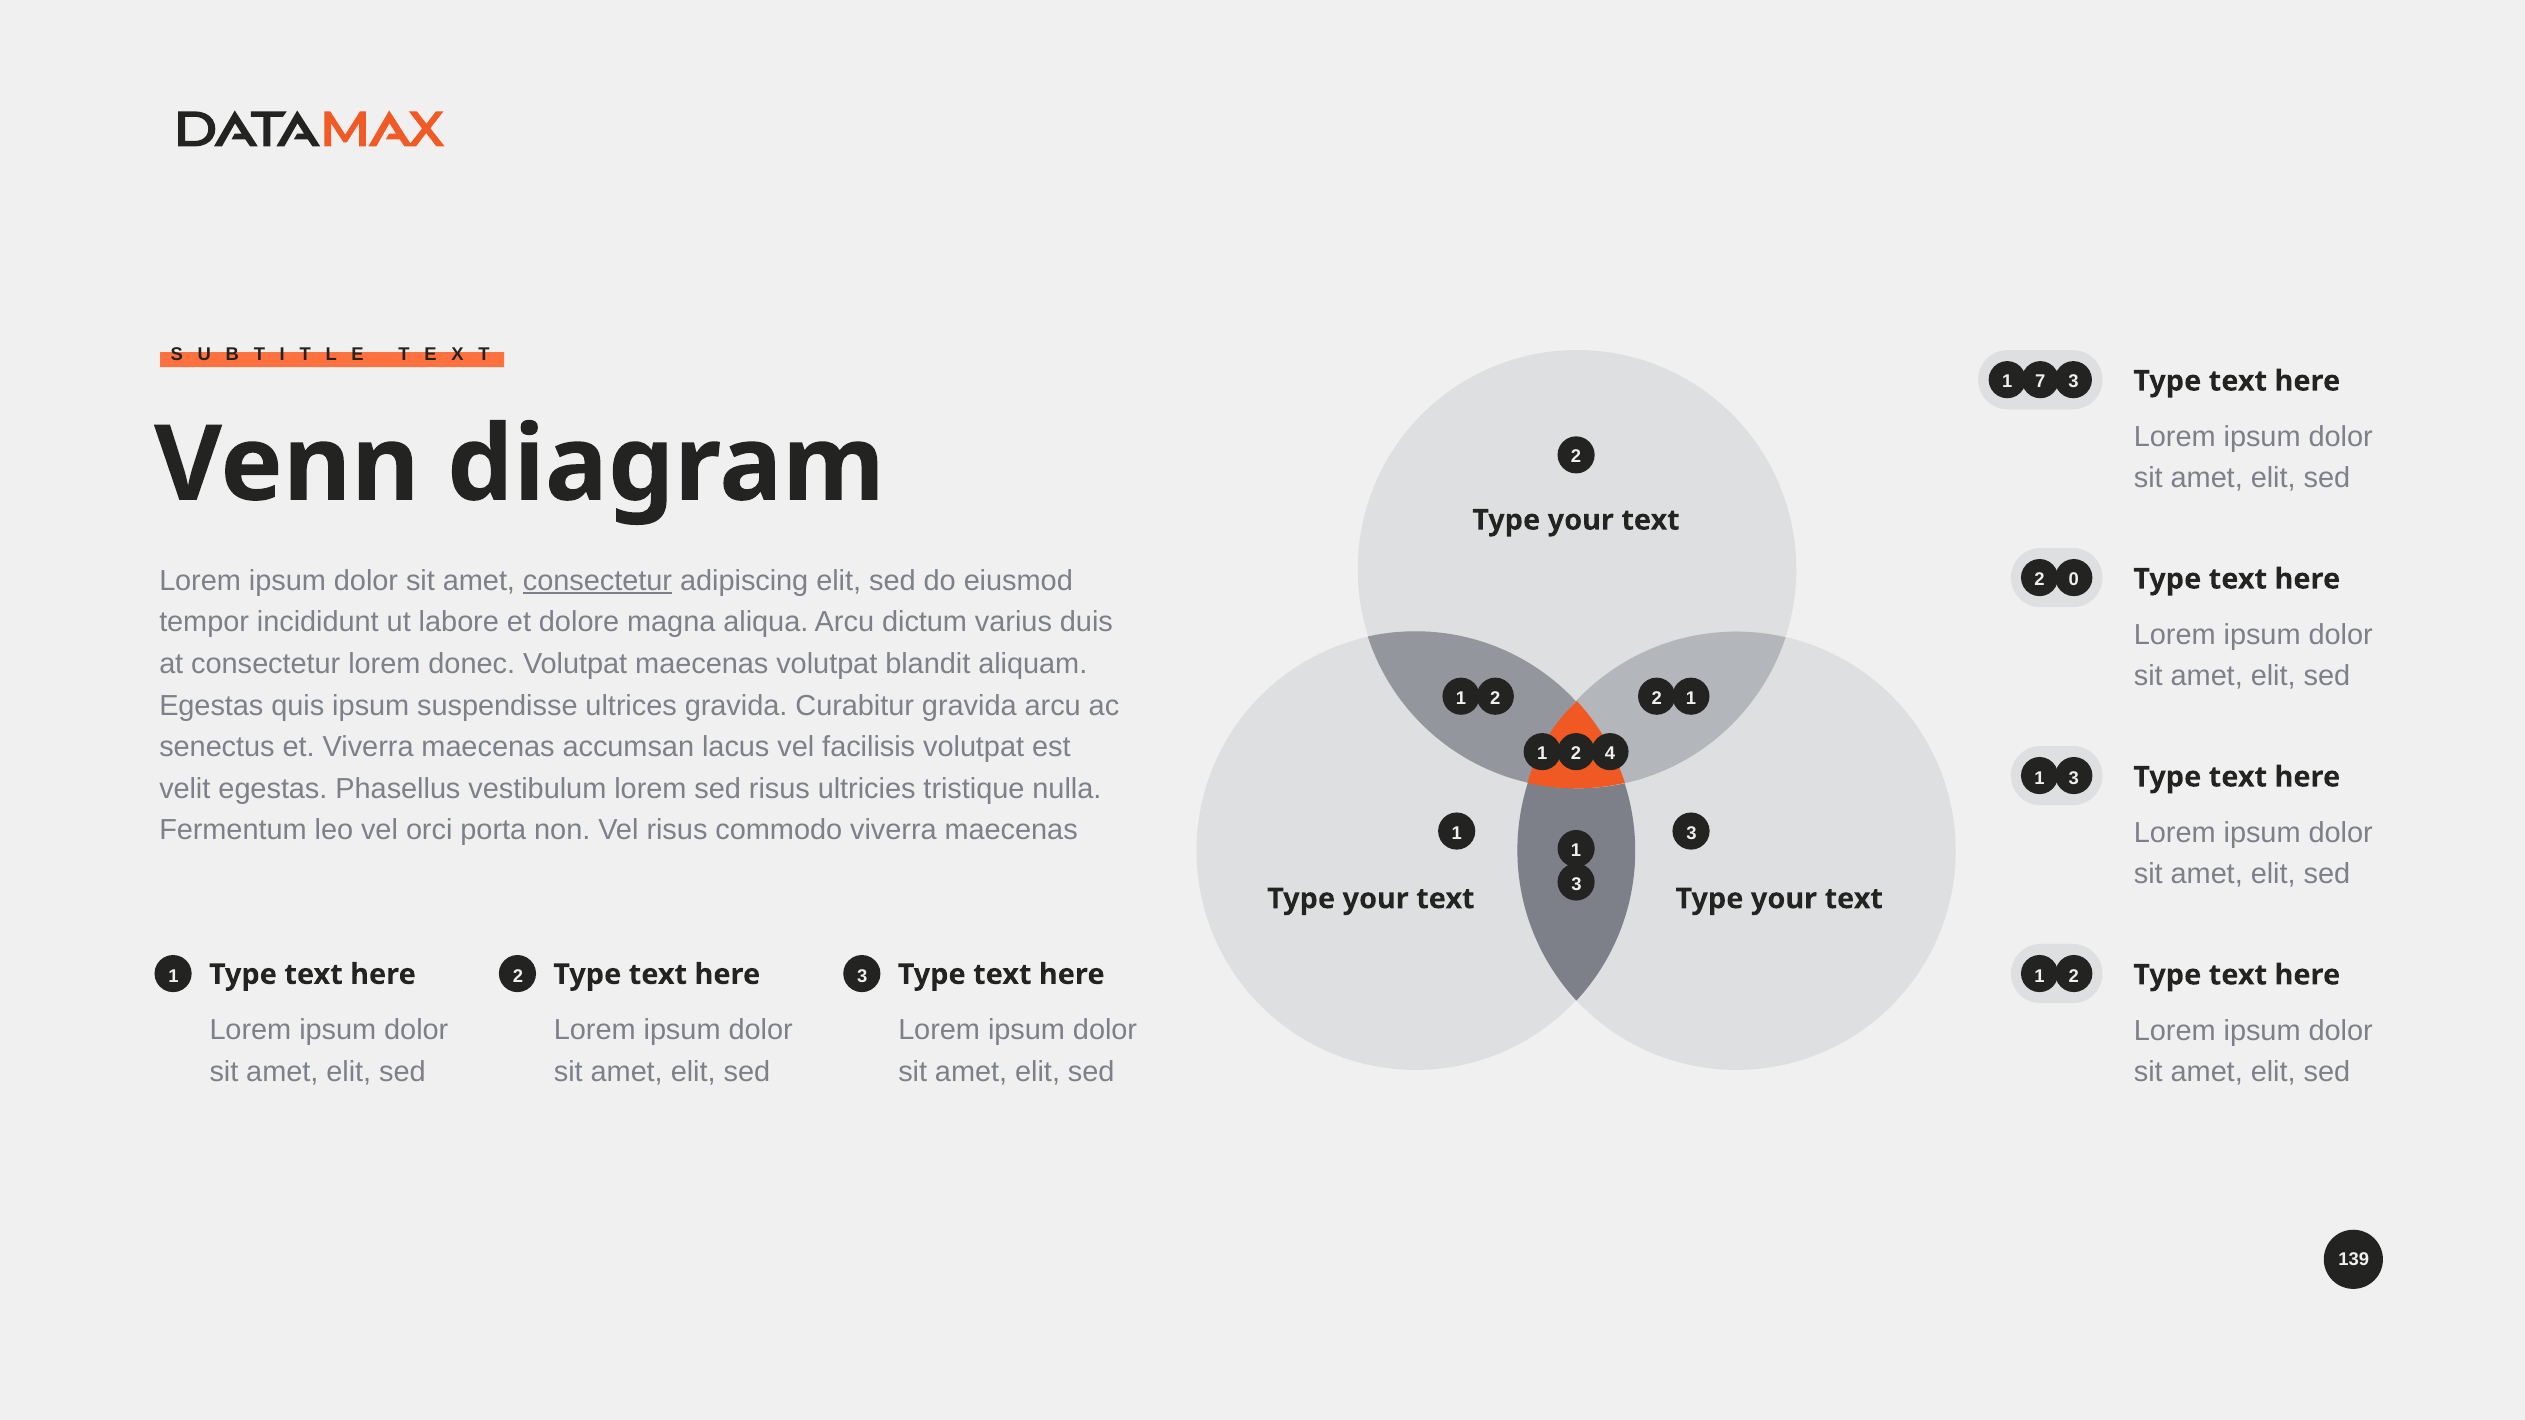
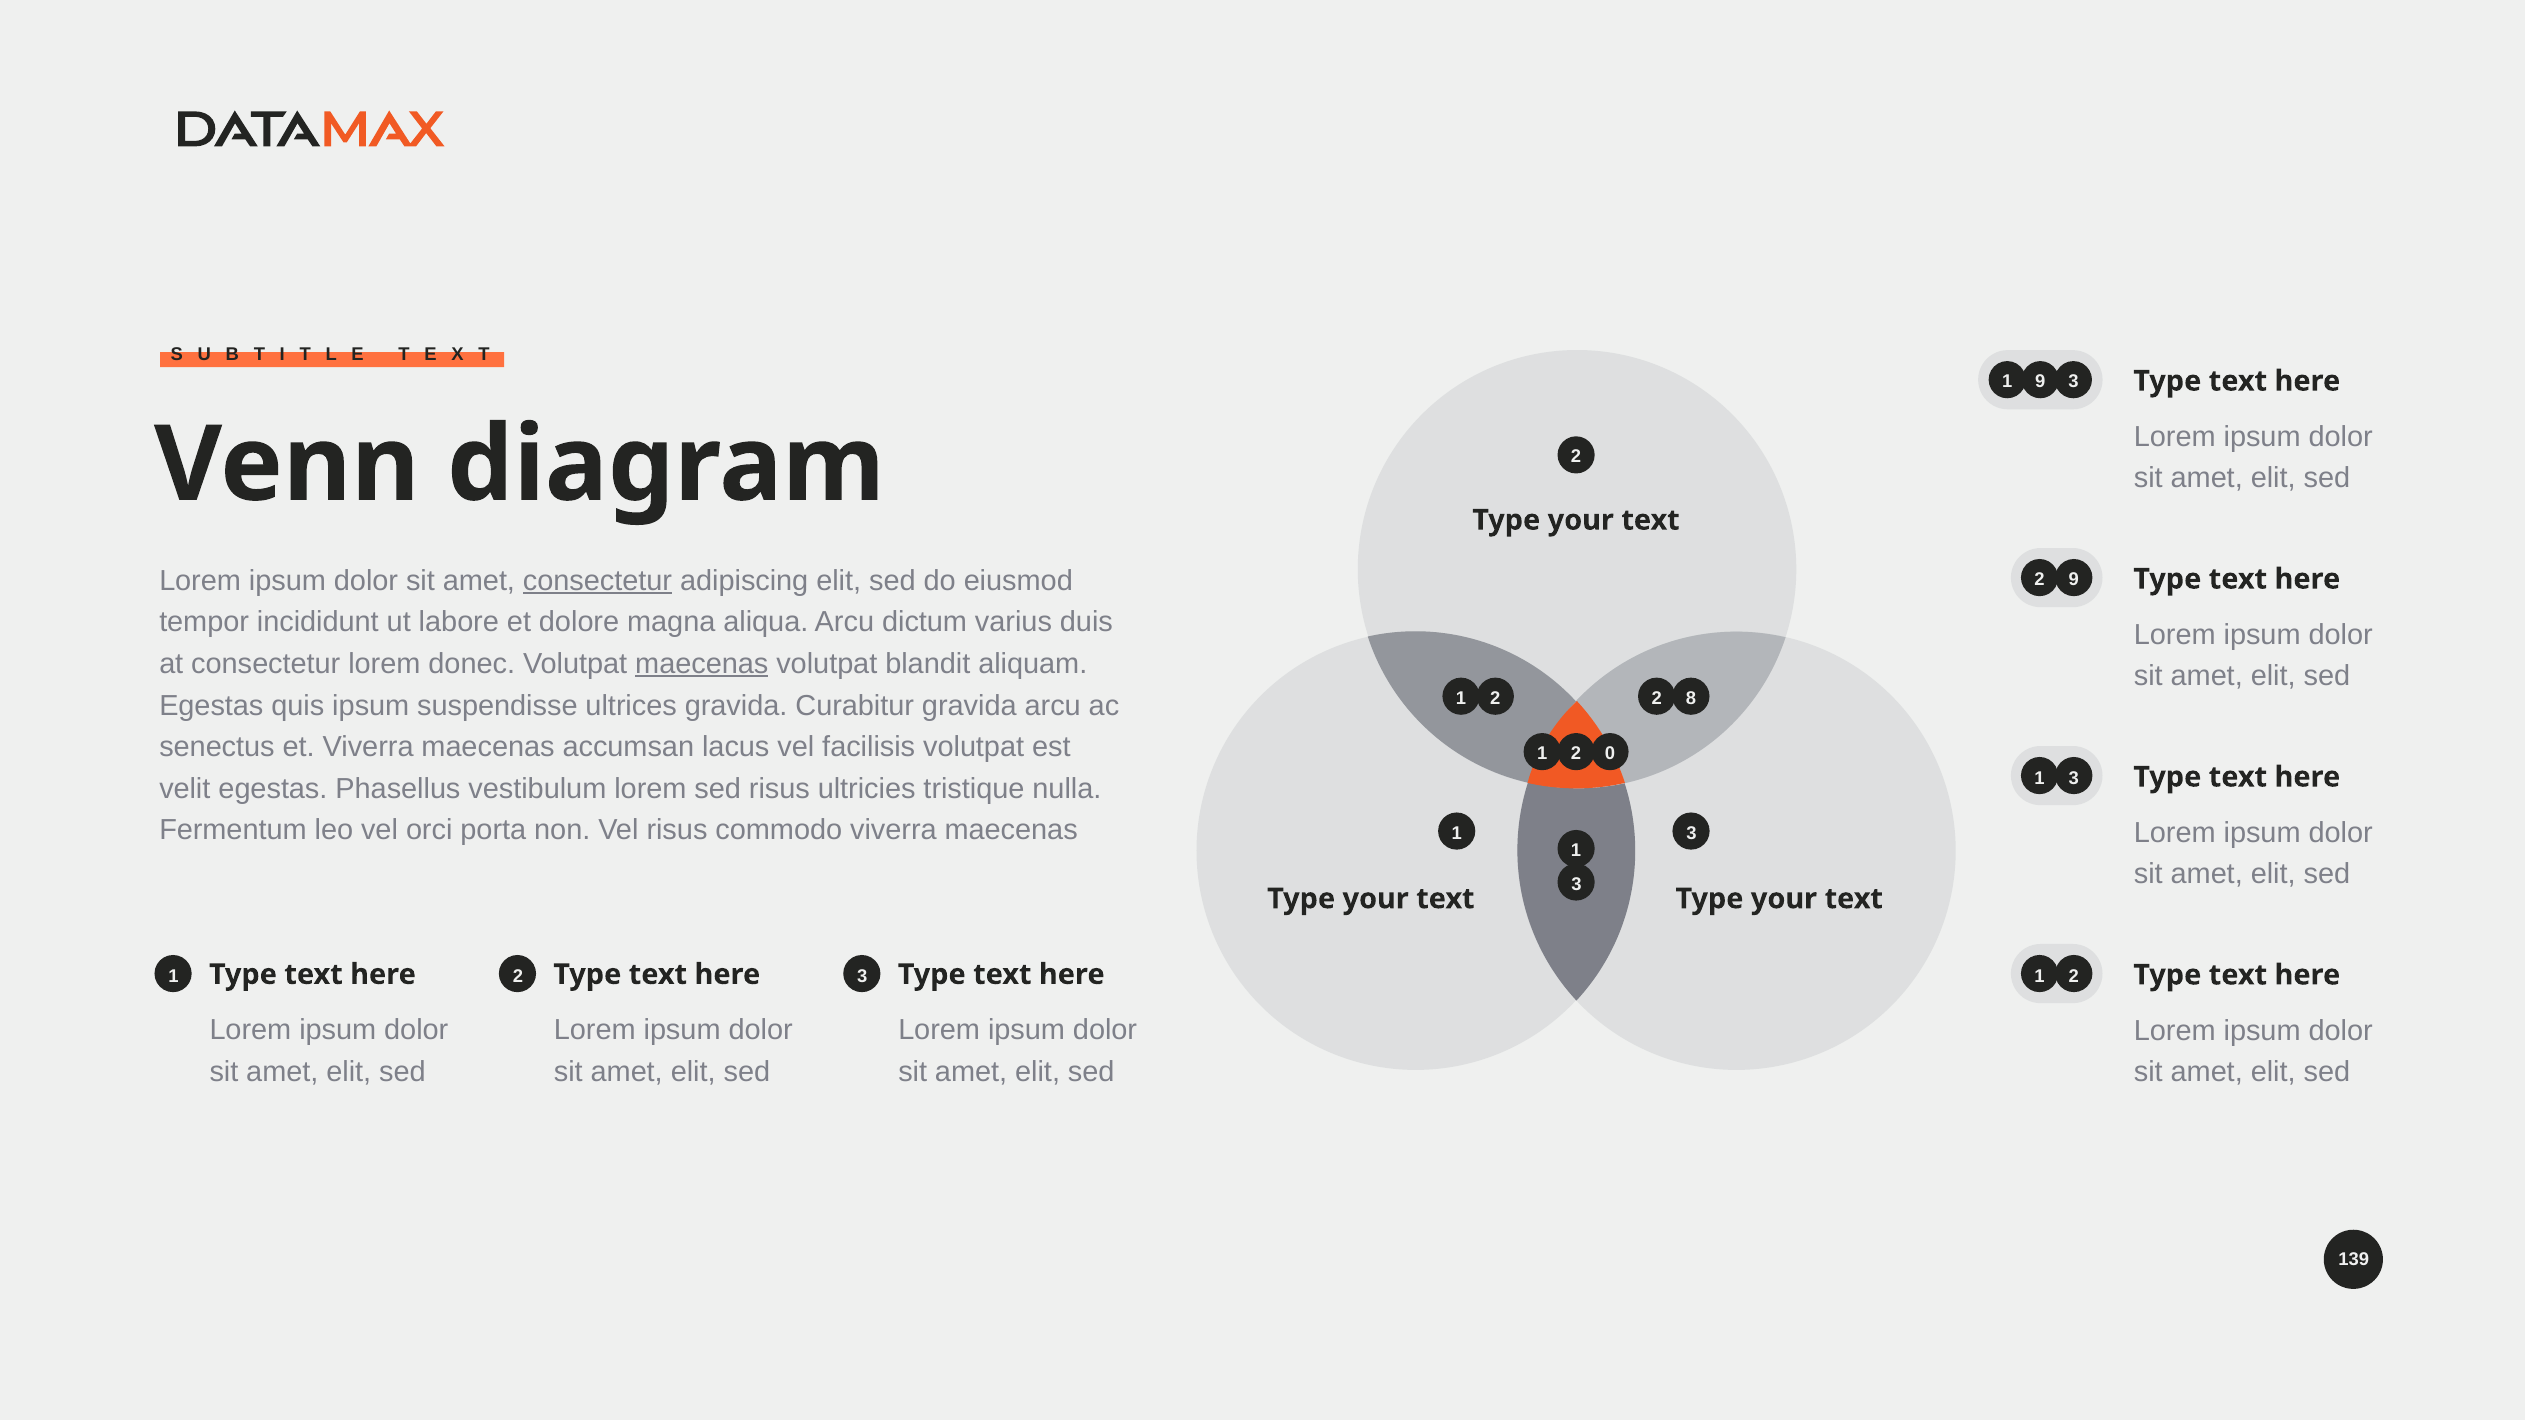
1 7: 7 -> 9
2 0: 0 -> 9
maecenas at (702, 664) underline: none -> present
2 2 1: 1 -> 8
4: 4 -> 0
